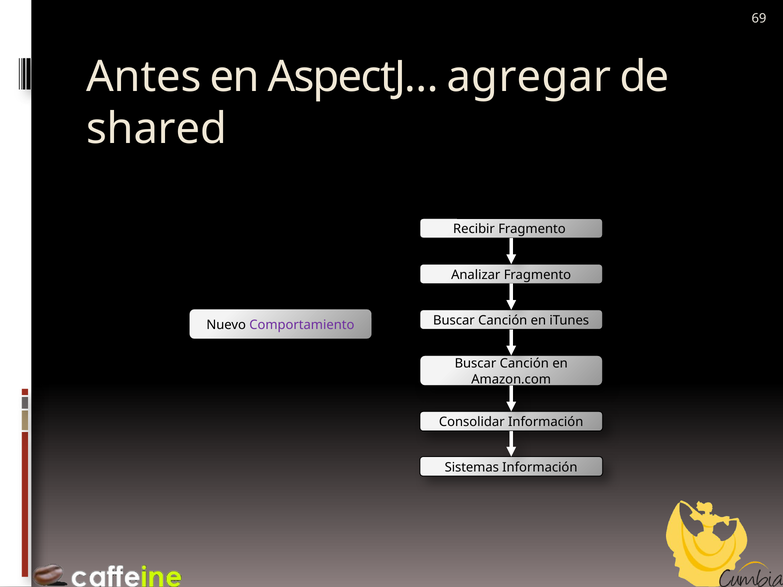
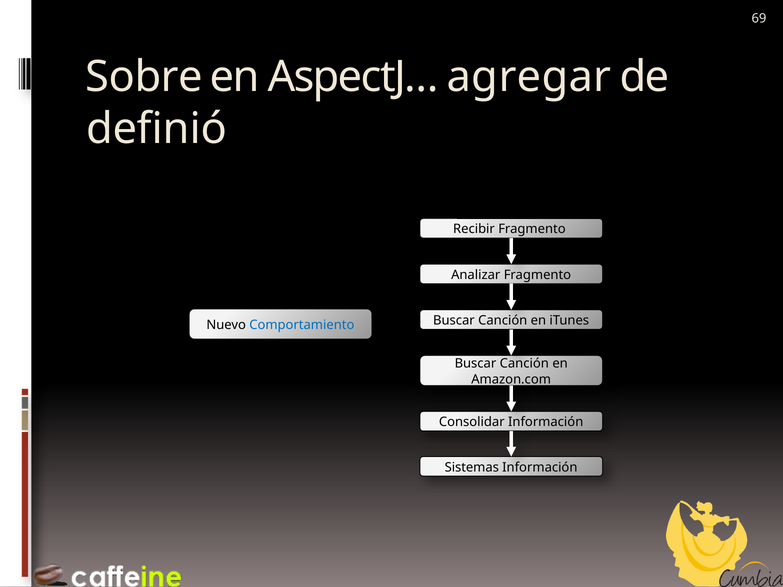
Antes: Antes -> Sobre
shared: shared -> definió
Comportamiento colour: purple -> blue
